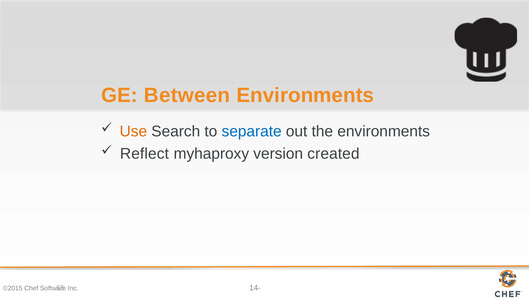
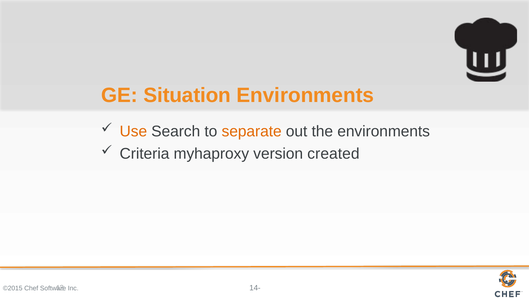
Between: Between -> Situation
separate colour: blue -> orange
Reflect: Reflect -> Criteria
